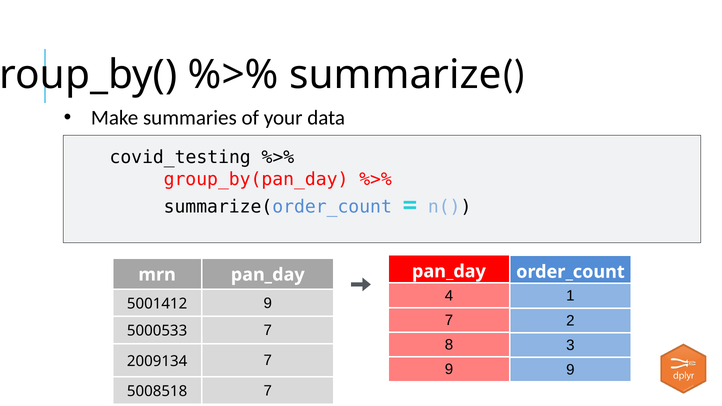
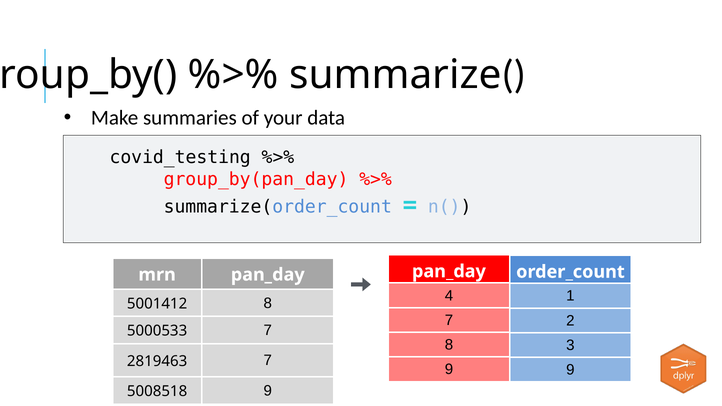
5001412 9: 9 -> 8
2009134: 2009134 -> 2819463
5008518 7: 7 -> 9
